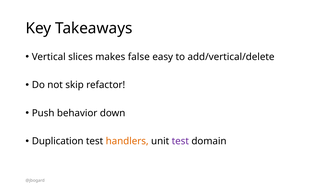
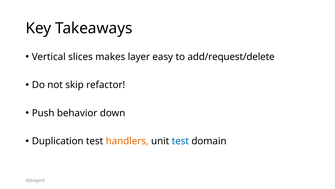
false: false -> layer
add/vertical/delete: add/vertical/delete -> add/request/delete
test at (180, 141) colour: purple -> blue
